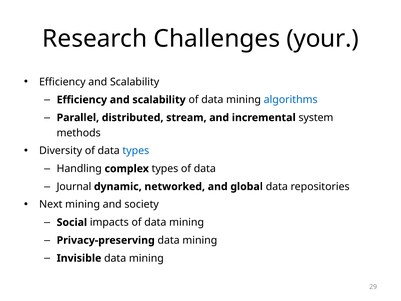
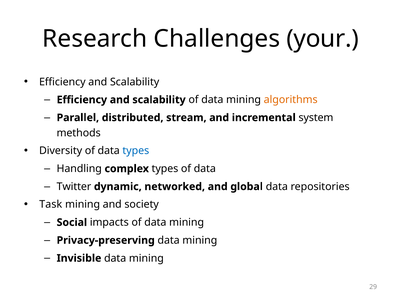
algorithms colour: blue -> orange
Journal: Journal -> Twitter
Next: Next -> Task
